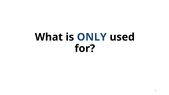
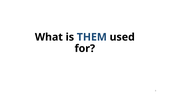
ONLY: ONLY -> THEM
